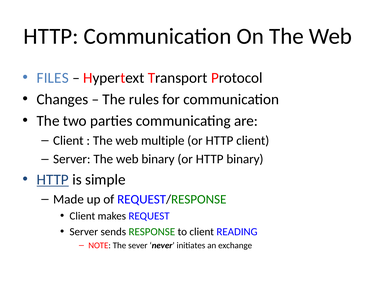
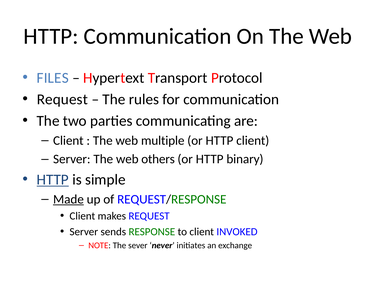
Changes at (62, 99): Changes -> Request
web binary: binary -> others
Made underline: none -> present
READING: READING -> INVOKED
